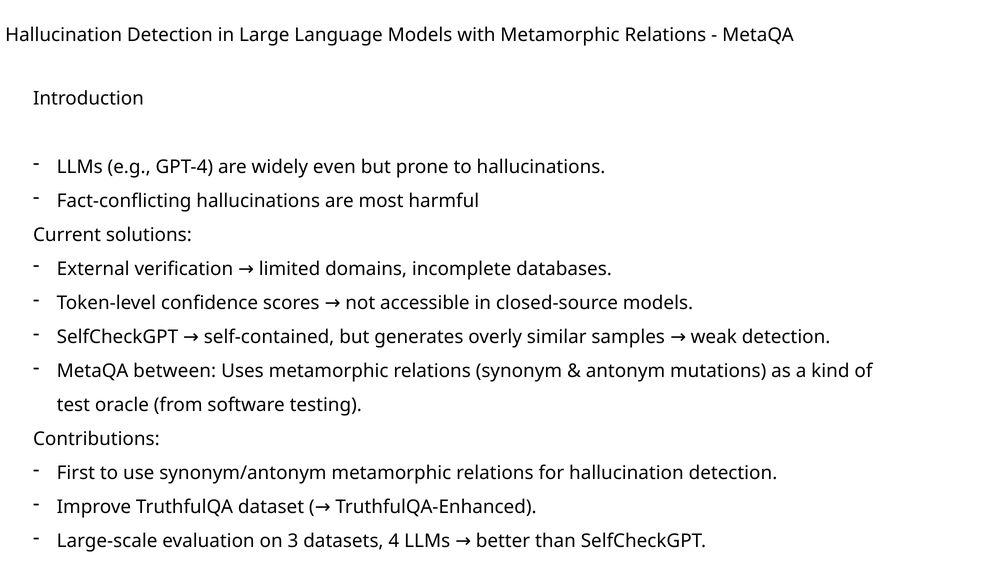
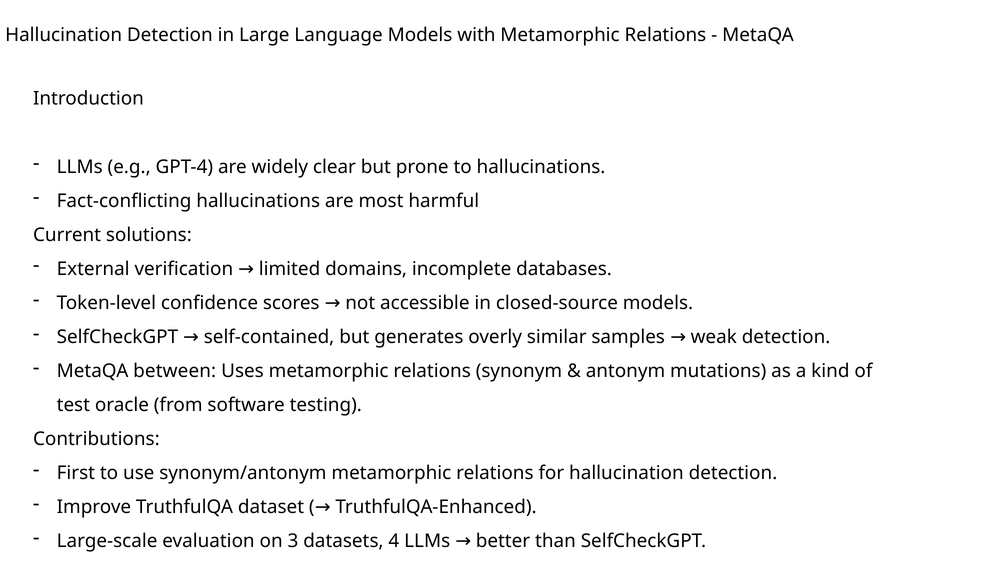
even: even -> clear
